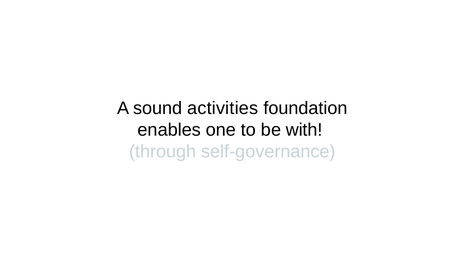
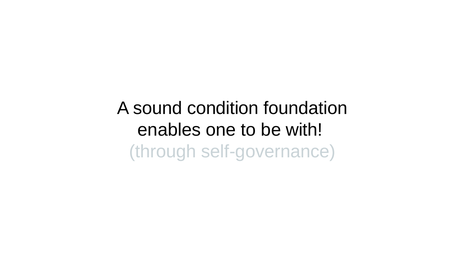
activities: activities -> condition
